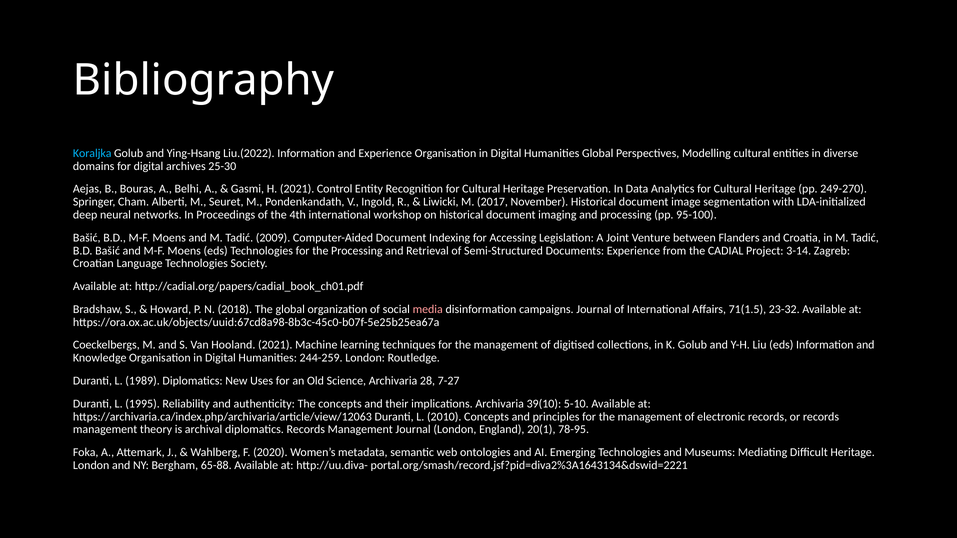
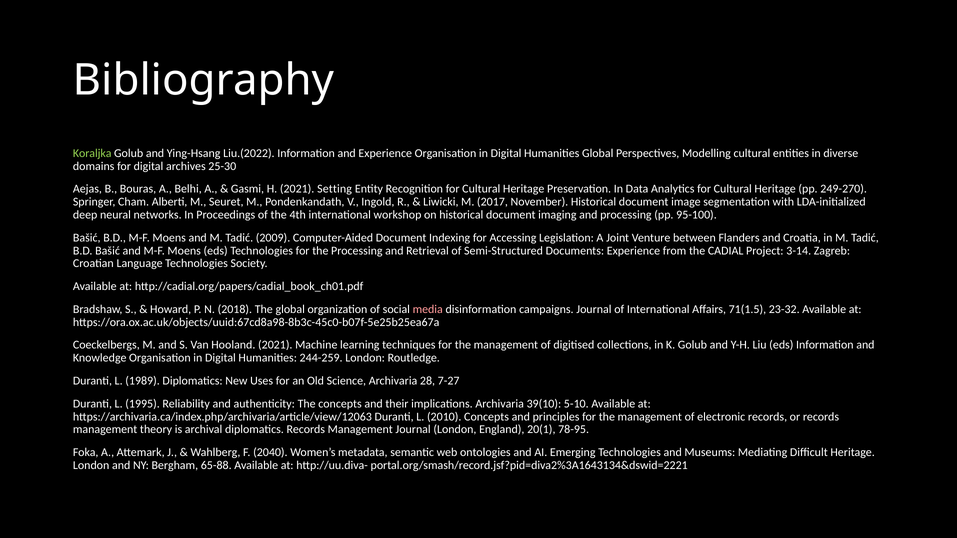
Koraljka colour: light blue -> light green
Control: Control -> Setting
2020: 2020 -> 2040
